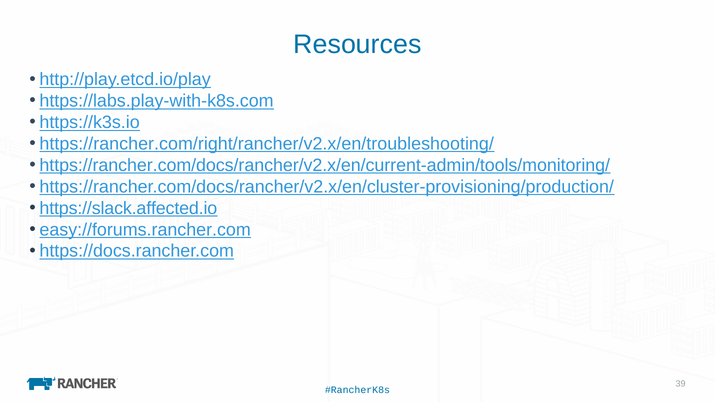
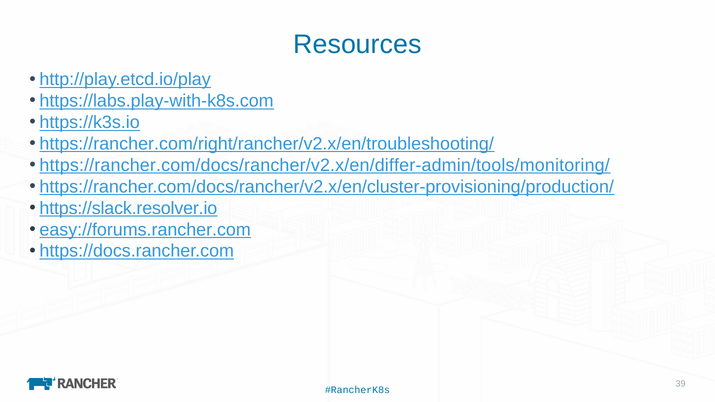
https://rancher.com/docs/rancher/v2.x/en/current-admin/tools/monitoring/: https://rancher.com/docs/rancher/v2.x/en/current-admin/tools/monitoring/ -> https://rancher.com/docs/rancher/v2.x/en/differ-admin/tools/monitoring/
https://slack.affected.io: https://slack.affected.io -> https://slack.resolver.io
